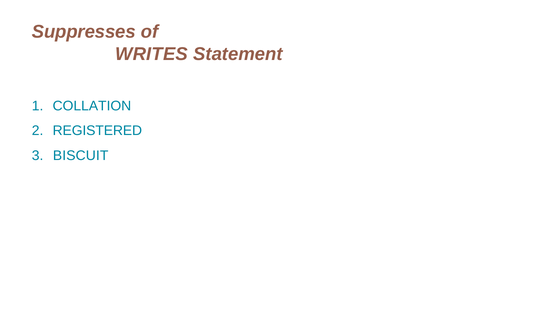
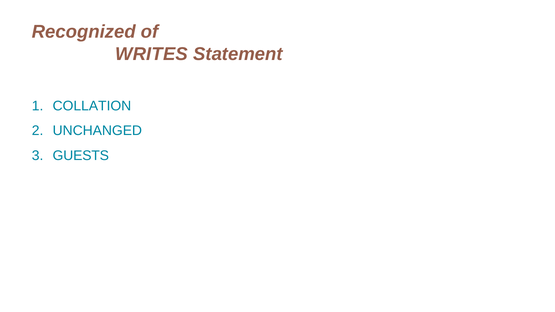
Suppresses: Suppresses -> Recognized
REGISTERED: REGISTERED -> UNCHANGED
BISCUIT: BISCUIT -> GUESTS
